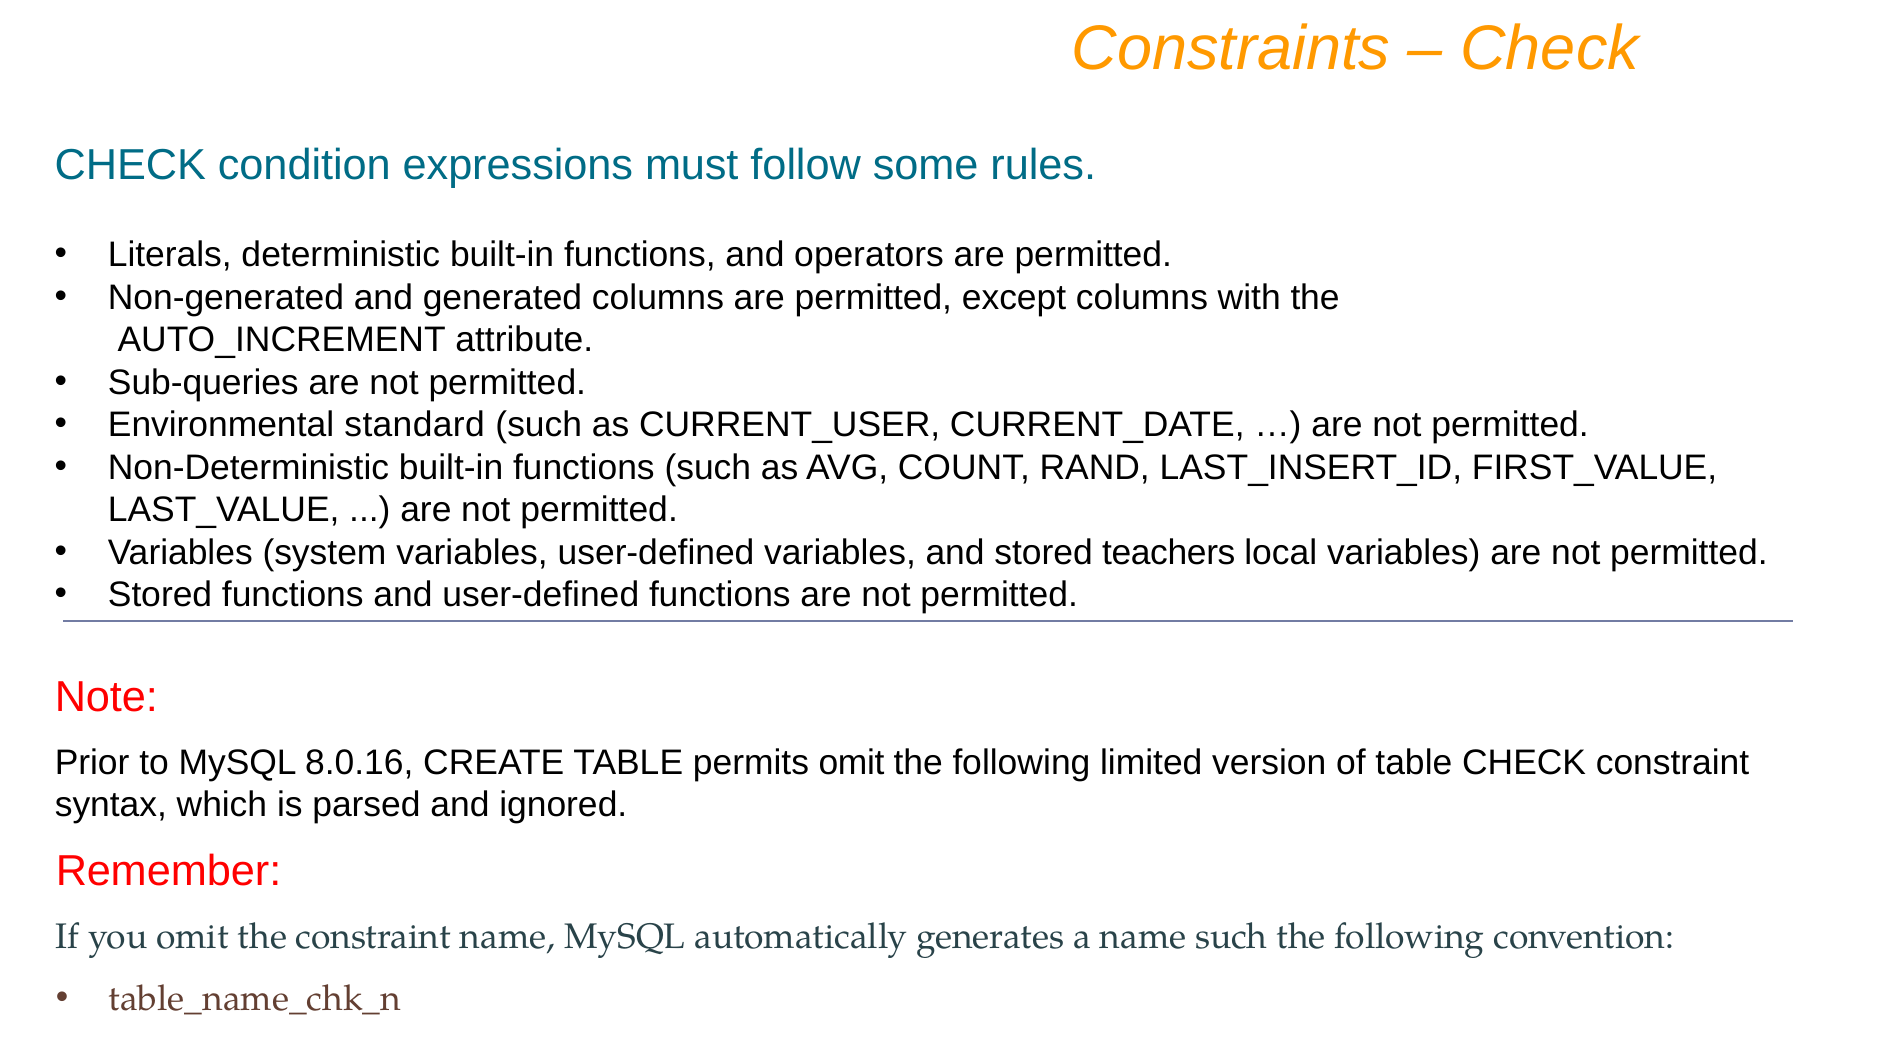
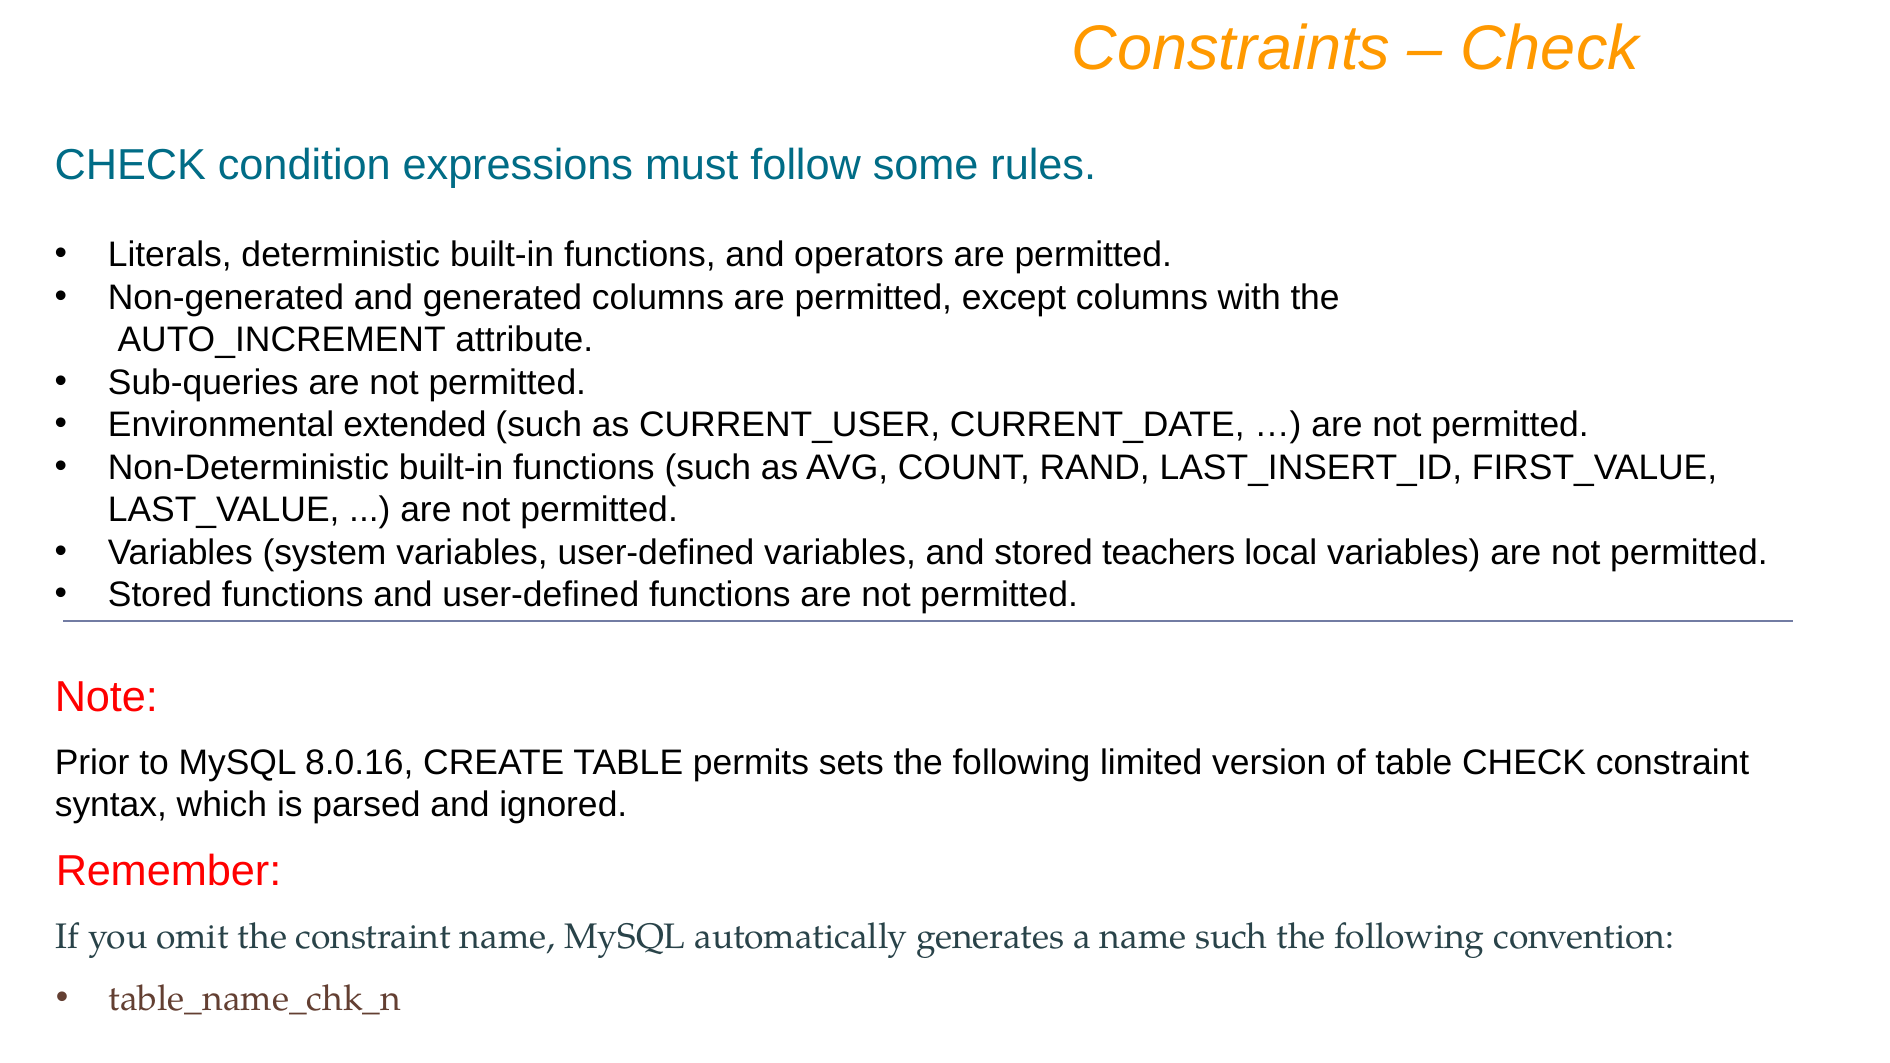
standard: standard -> extended
permits omit: omit -> sets
